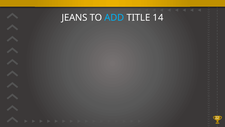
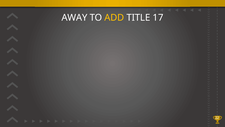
JEANS: JEANS -> AWAY
ADD colour: light blue -> yellow
14: 14 -> 17
